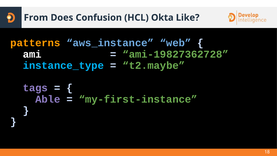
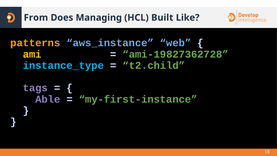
Confusion: Confusion -> Managing
Okta: Okta -> Built
ami colour: white -> yellow
t2.maybe: t2.maybe -> t2.child
